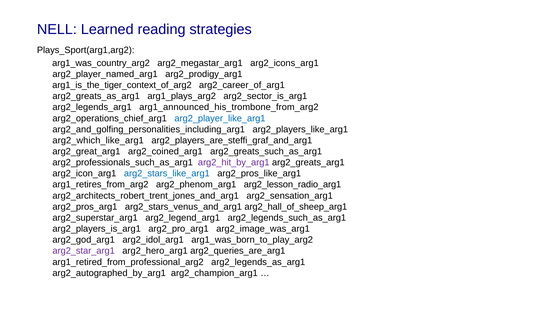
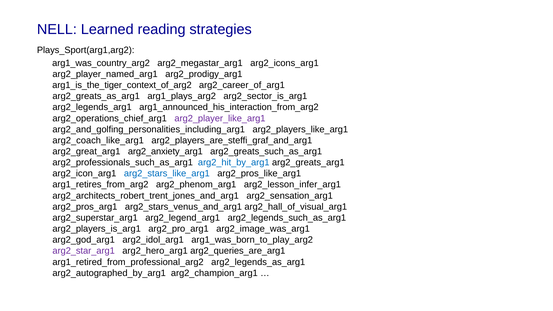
arg1_announced_his_trombone_from_arg2: arg1_announced_his_trombone_from_arg2 -> arg1_announced_his_interaction_from_arg2
arg2_player_like_arg1 colour: blue -> purple
arg2_which_like_arg1: arg2_which_like_arg1 -> arg2_coach_like_arg1
arg2_coined_arg1: arg2_coined_arg1 -> arg2_anxiety_arg1
arg2_hit_by_arg1 colour: purple -> blue
arg2_lesson_radio_arg1: arg2_lesson_radio_arg1 -> arg2_lesson_infer_arg1
arg2_hall_of_sheep_arg1: arg2_hall_of_sheep_arg1 -> arg2_hall_of_visual_arg1
